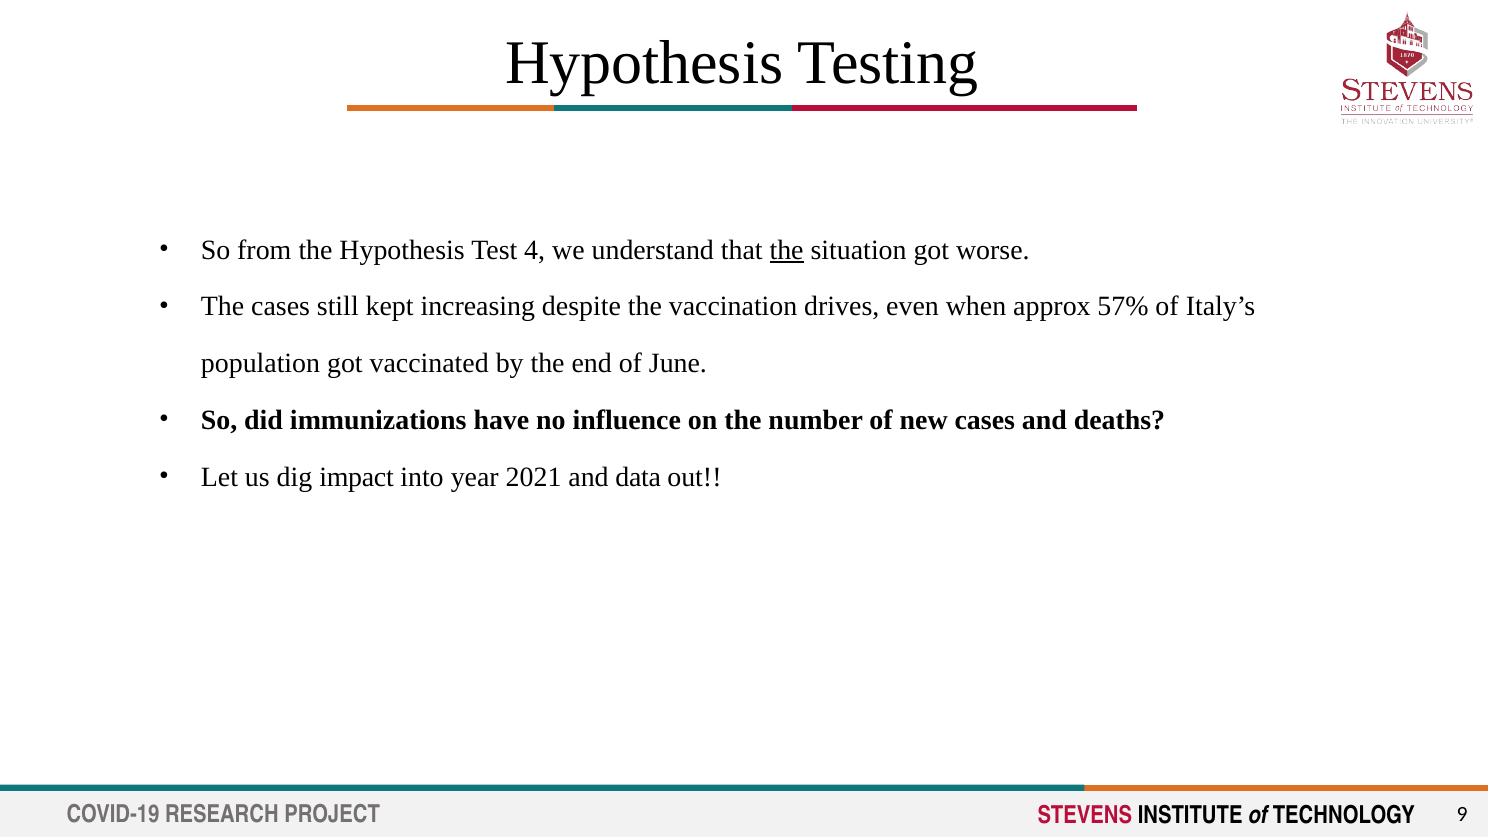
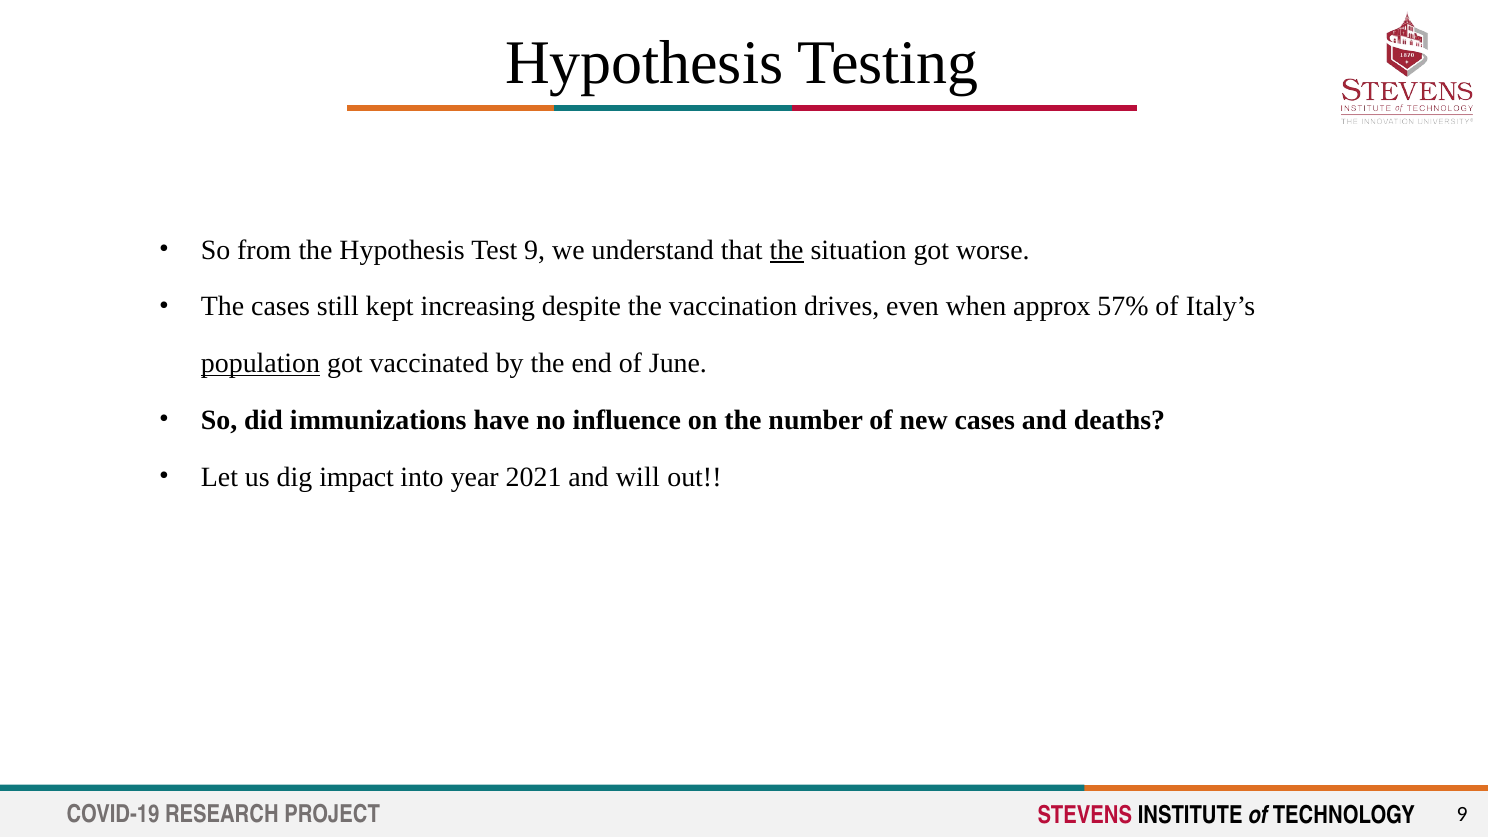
Test 4: 4 -> 9
population underline: none -> present
data: data -> will
